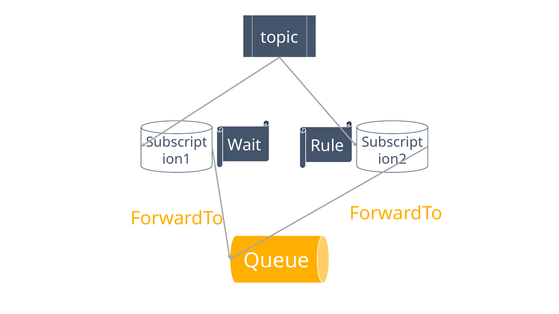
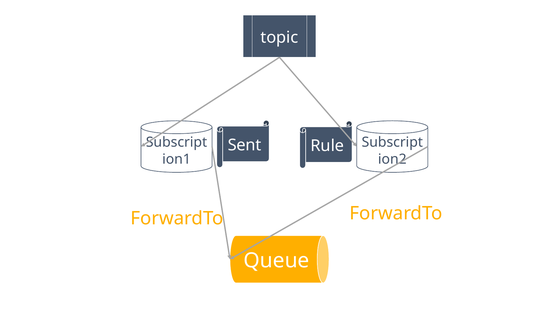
Wait: Wait -> Sent
